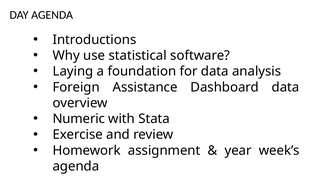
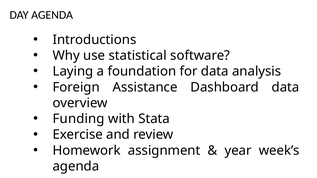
Numeric: Numeric -> Funding
